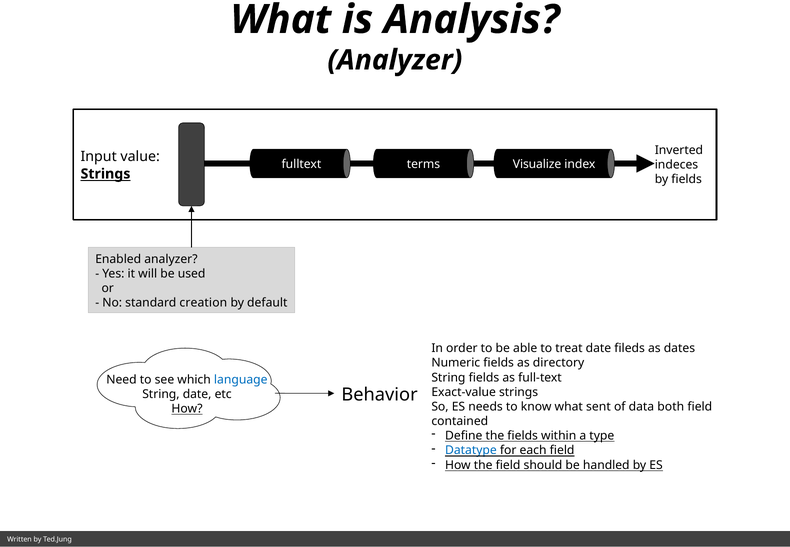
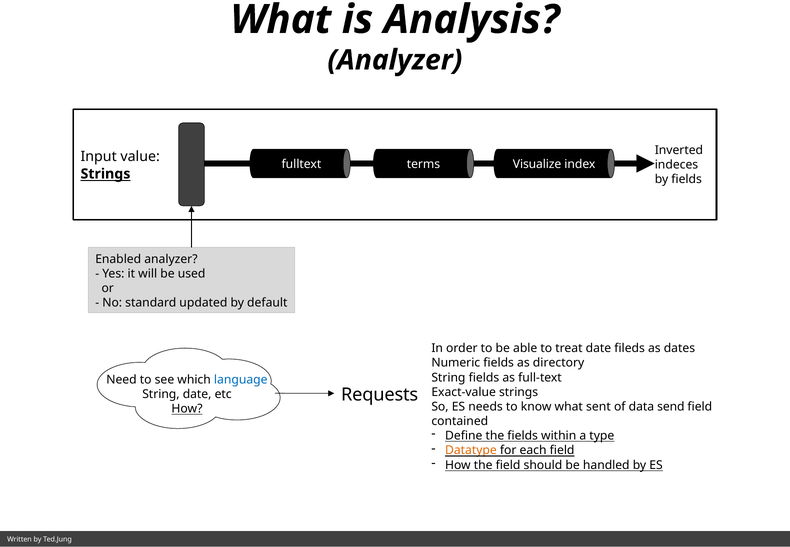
creation: creation -> updated
Behavior: Behavior -> Requests
both: both -> send
Datatype colour: blue -> orange
